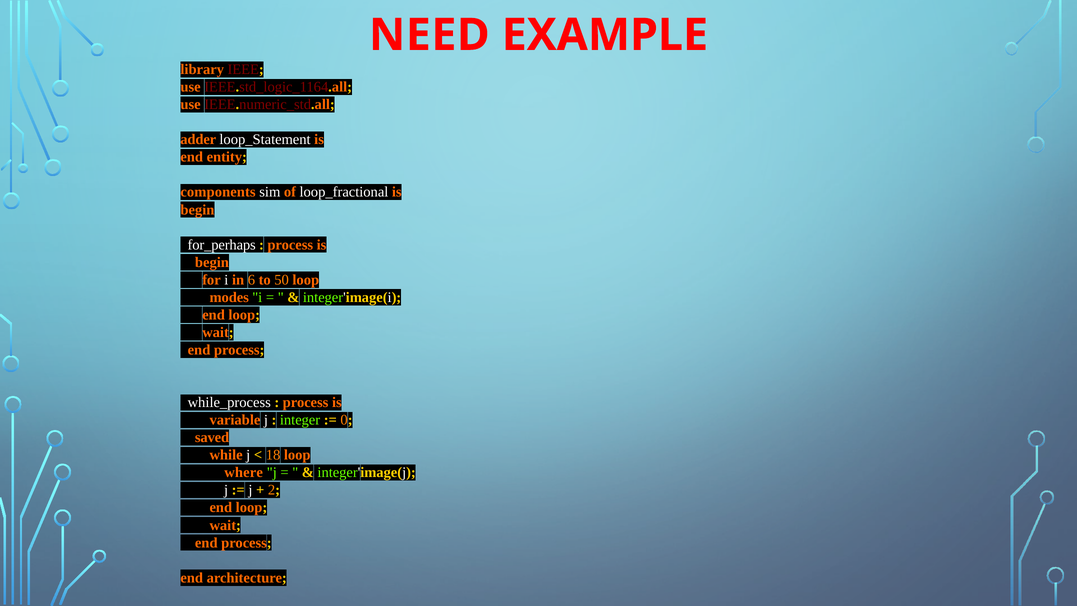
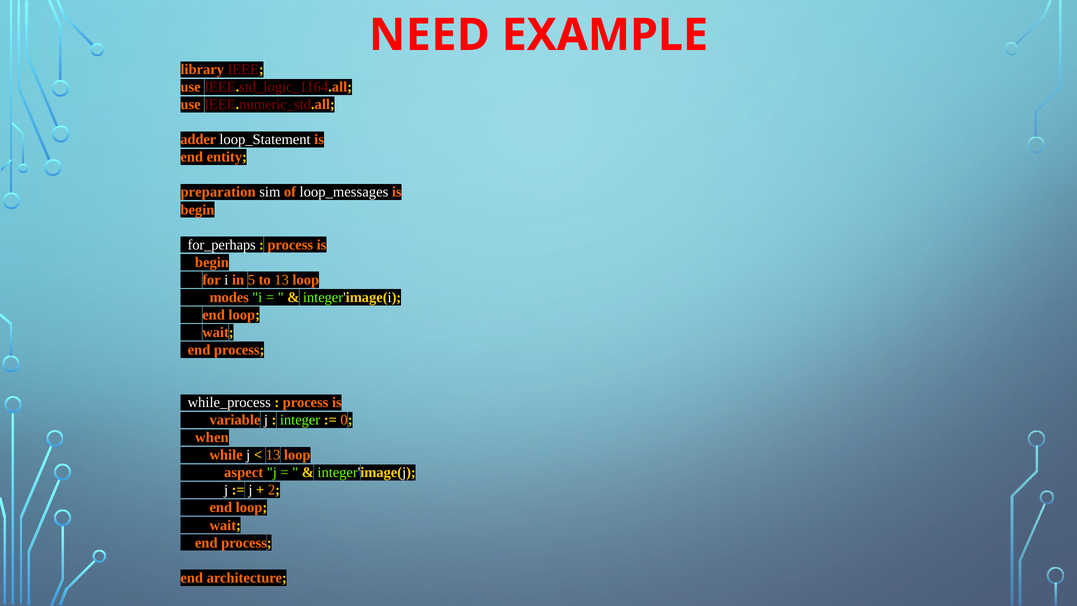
components: components -> preparation
loop_fractional: loop_fractional -> loop_messages
6: 6 -> 5
to 50: 50 -> 13
saved: saved -> when
18 at (273, 455): 18 -> 13
where: where -> aspect
